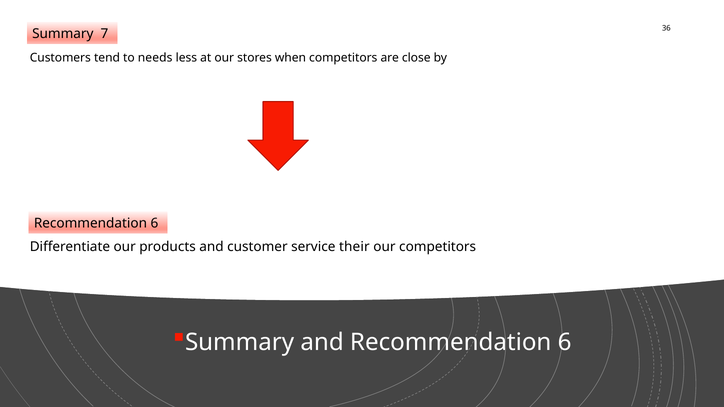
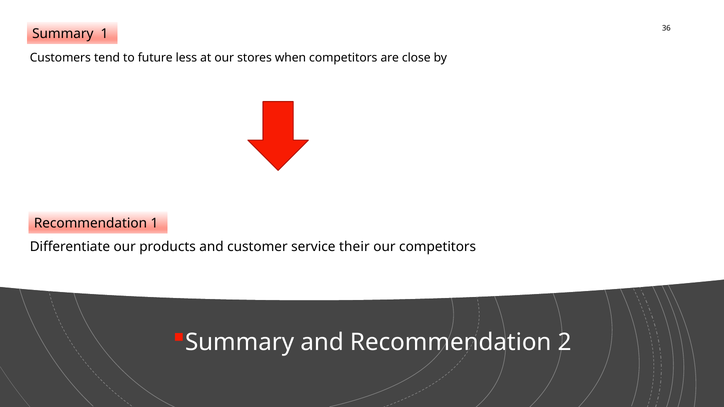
Summary 7: 7 -> 1
needs: needs -> future
6 at (154, 224): 6 -> 1
and Recommendation 6: 6 -> 2
